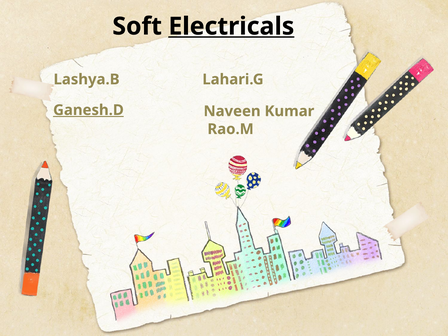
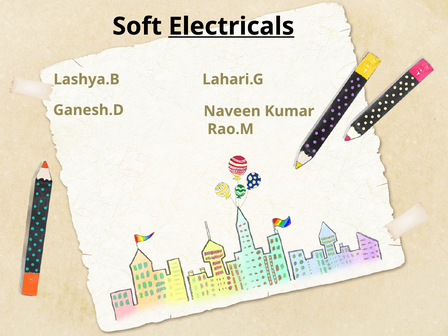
Ganesh.D underline: present -> none
